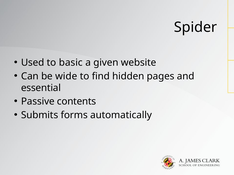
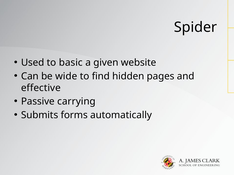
essential: essential -> effective
contents: contents -> carrying
